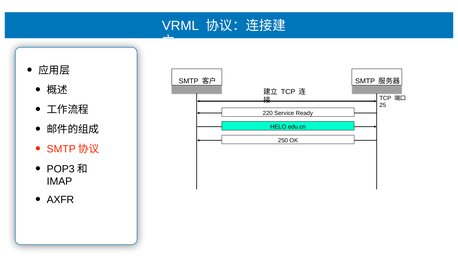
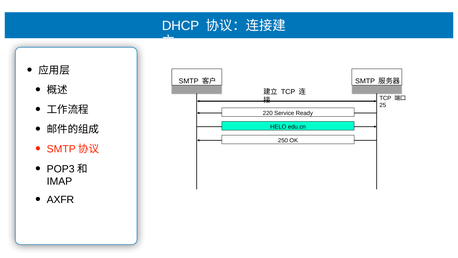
VRML: VRML -> DHCP
